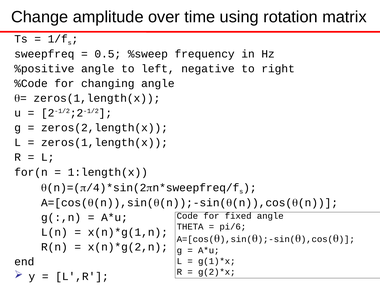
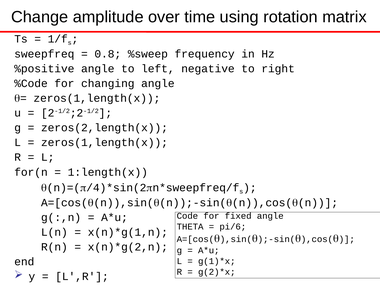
0.5: 0.5 -> 0.8
